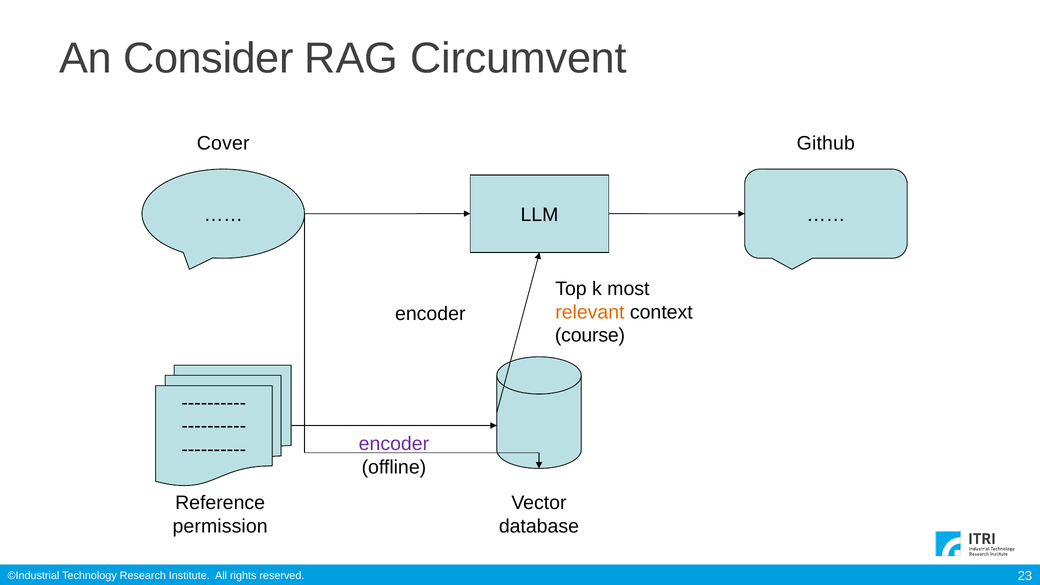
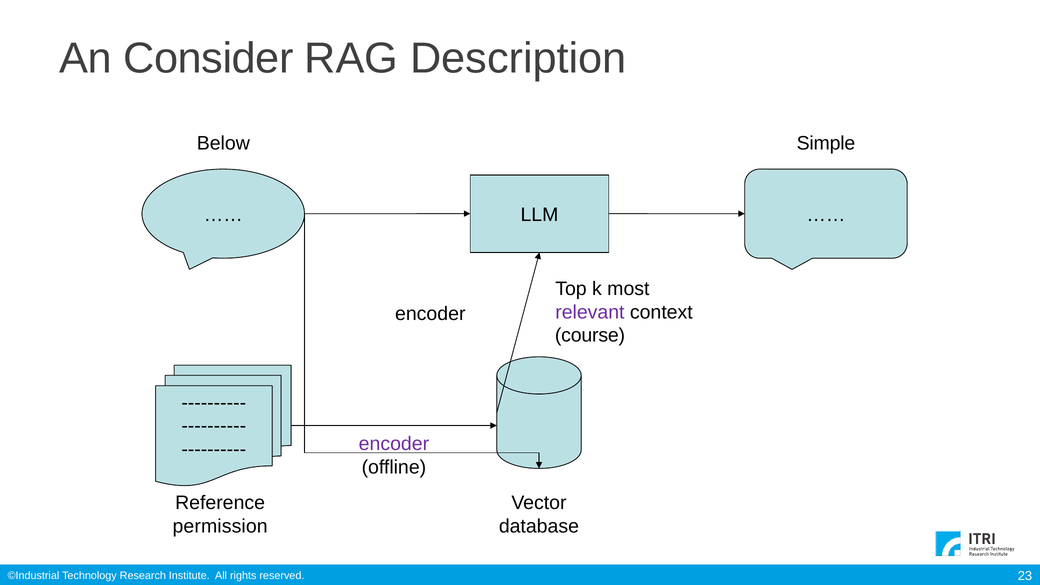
Circumvent: Circumvent -> Description
Cover: Cover -> Below
Github: Github -> Simple
relevant colour: orange -> purple
